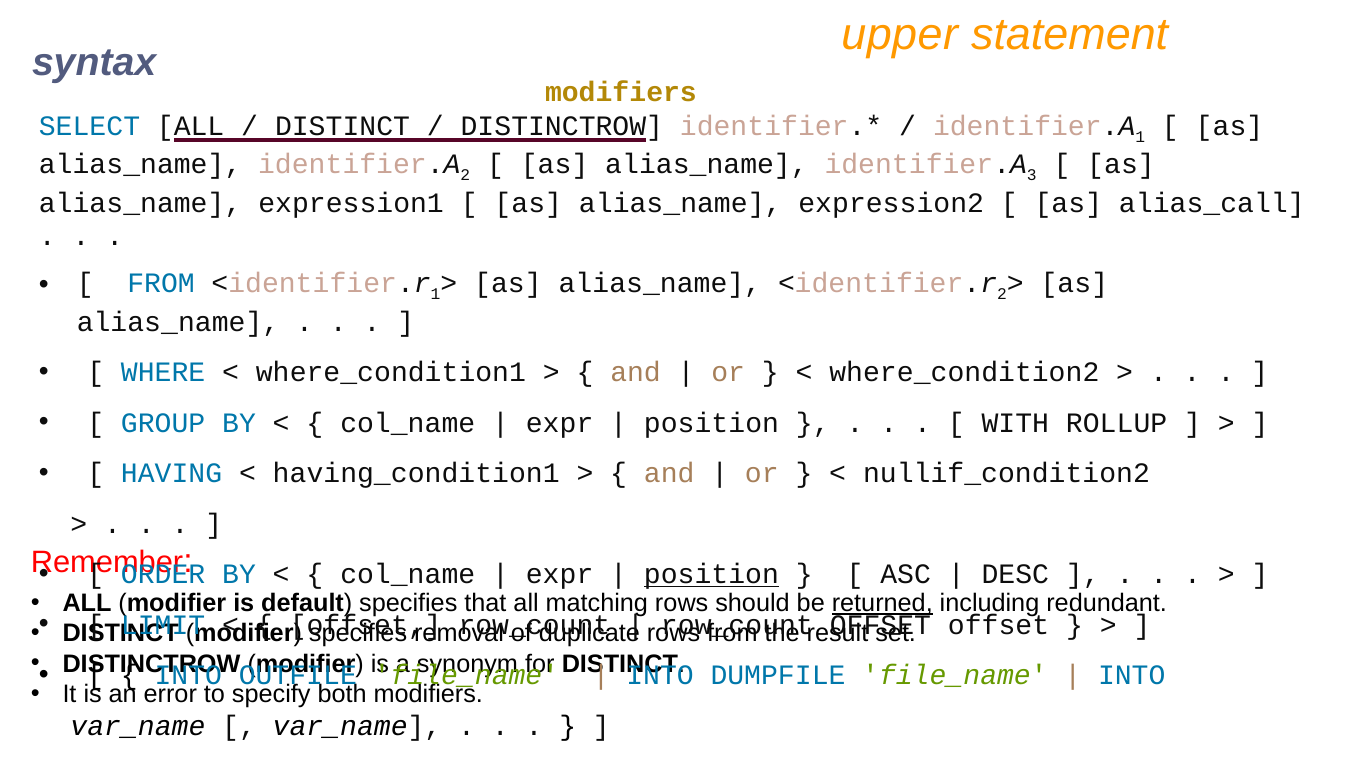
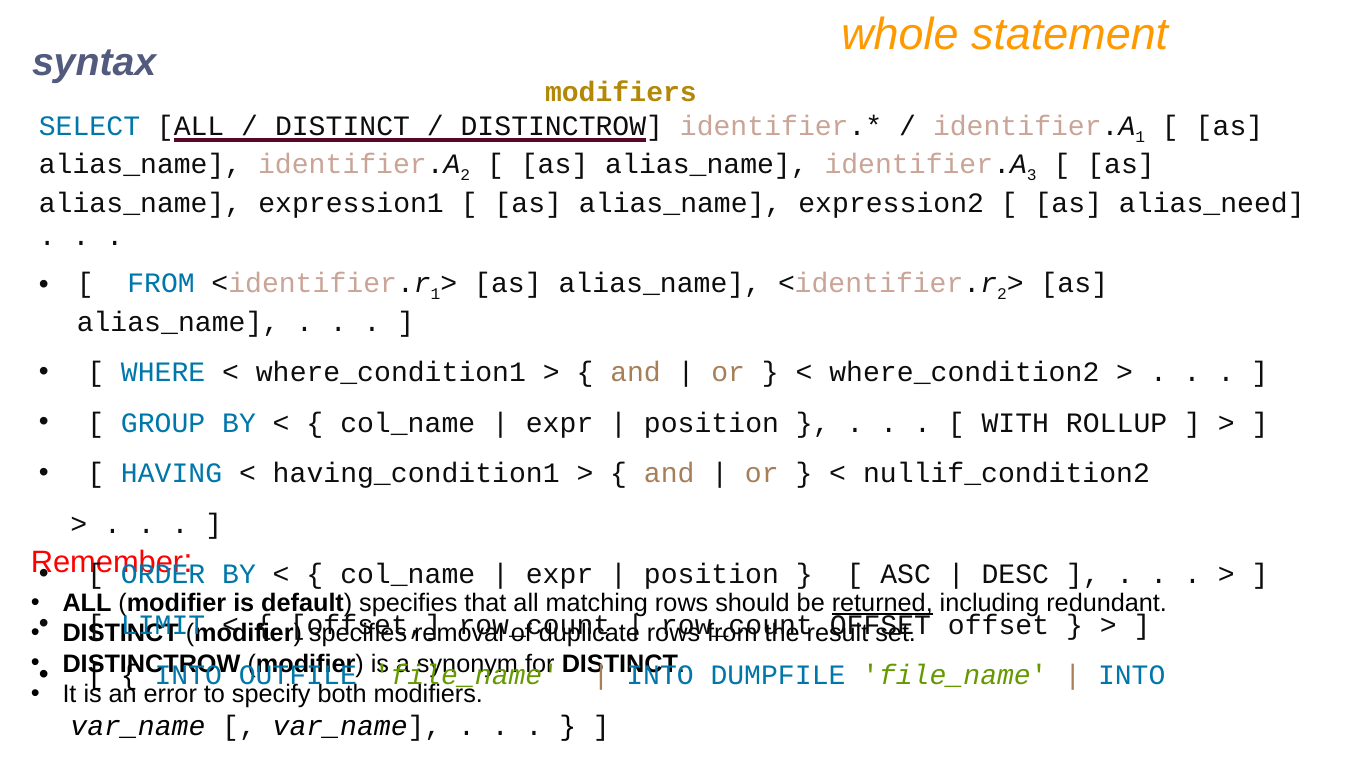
upper: upper -> whole
alias_call: alias_call -> alias_need
position at (711, 574) underline: present -> none
